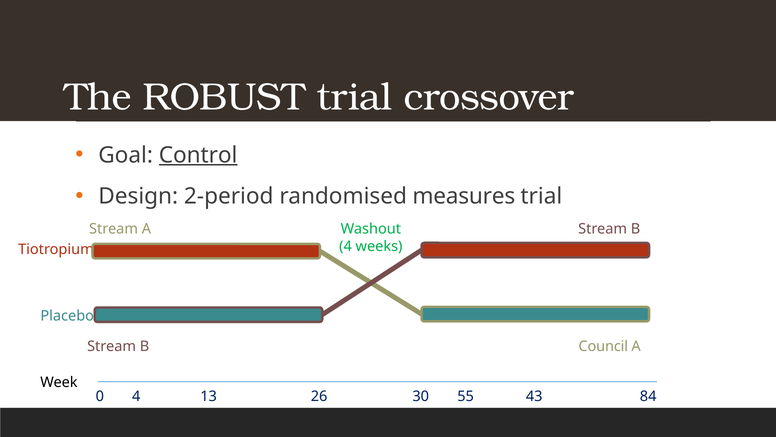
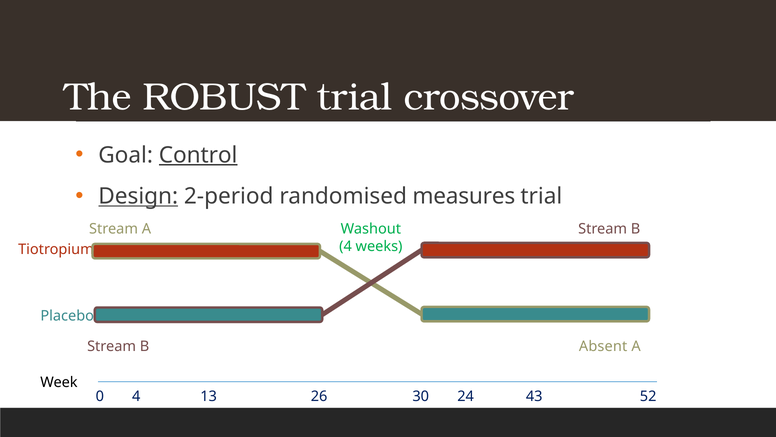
Design underline: none -> present
Council: Council -> Absent
55: 55 -> 24
84: 84 -> 52
